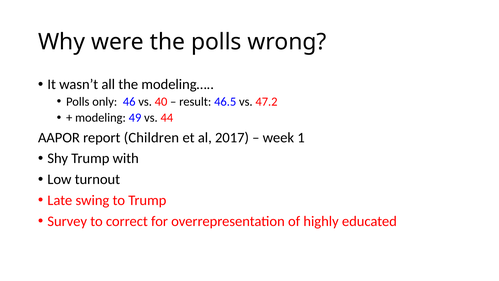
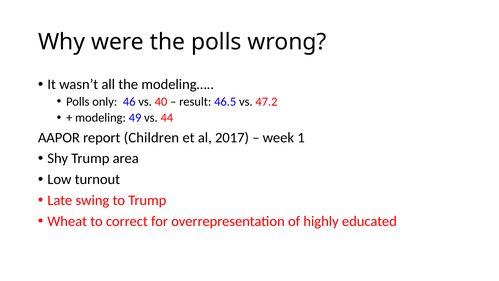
with: with -> area
Survey: Survey -> Wheat
